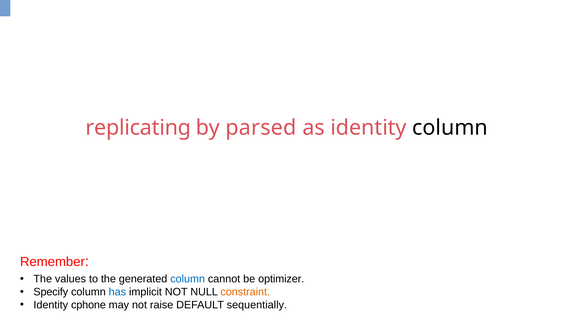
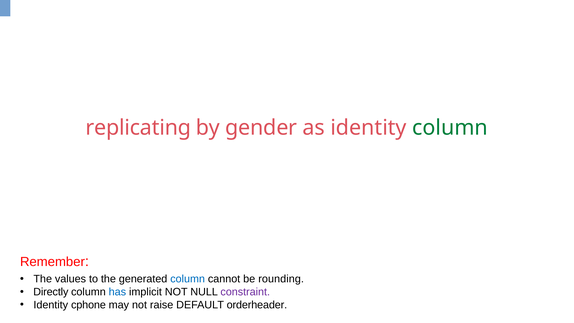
parsed: parsed -> gender
column at (450, 128) colour: black -> green
optimizer: optimizer -> rounding
Specify: Specify -> Directly
constraint colour: orange -> purple
sequentially: sequentially -> orderheader
